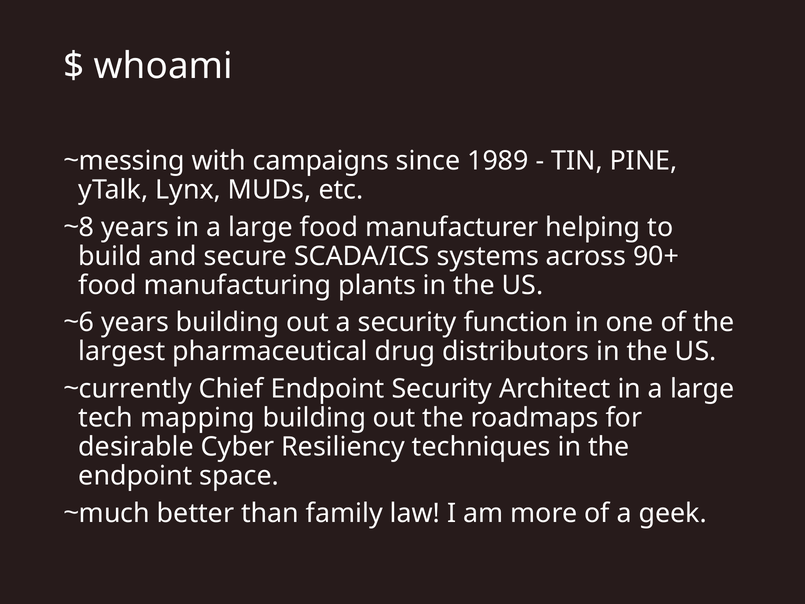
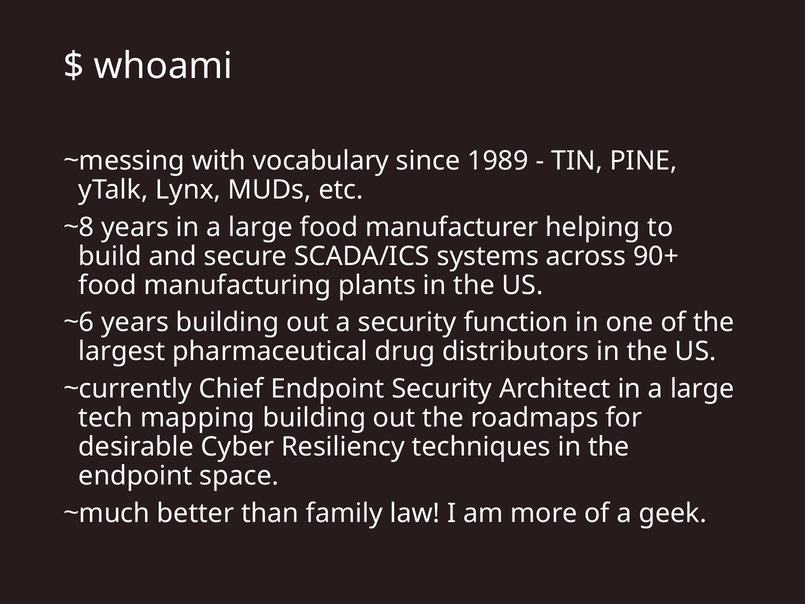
campaigns: campaigns -> vocabulary
